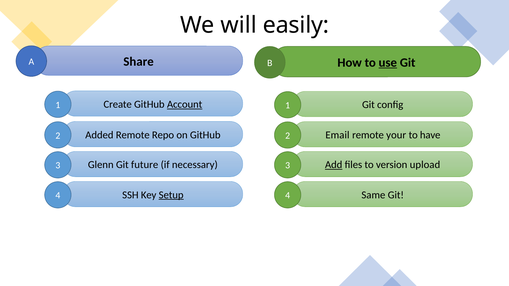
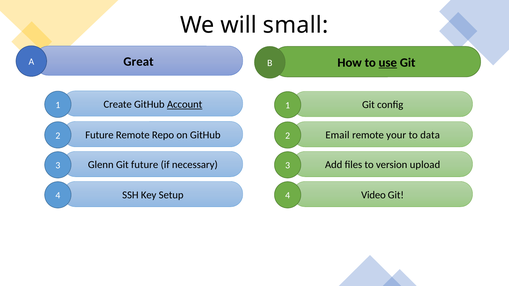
easily: easily -> small
Share: Share -> Great
Added at (99, 135): Added -> Future
have: have -> data
Add underline: present -> none
Setup underline: present -> none
Same: Same -> Video
